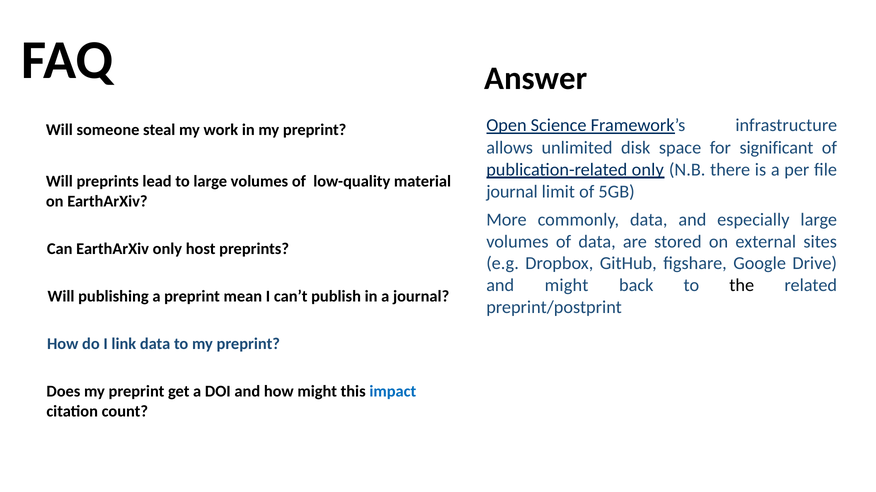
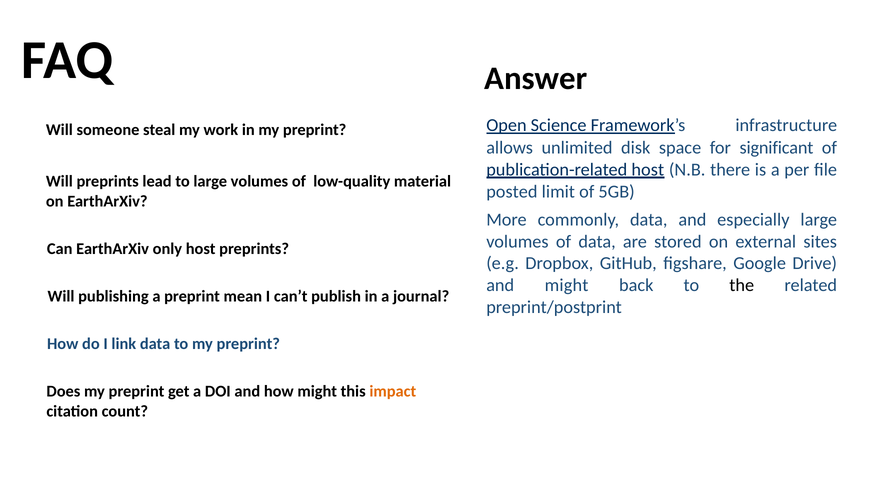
publication-related only: only -> host
journal at (512, 192): journal -> posted
impact colour: blue -> orange
